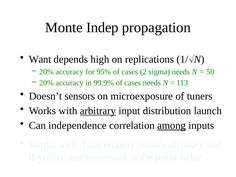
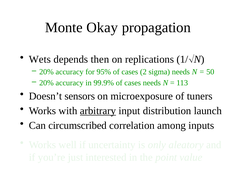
Indep: Indep -> Okay
Want: Want -> Wets
high: high -> then
independence: independence -> circumscribed
among underline: present -> none
